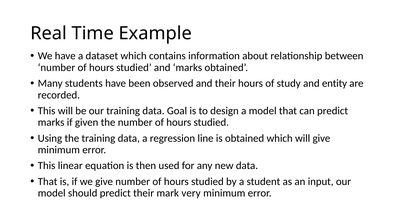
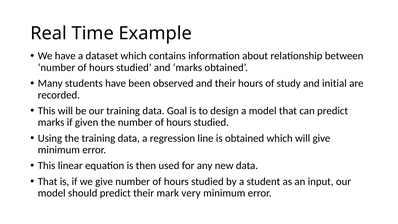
entity: entity -> initial
